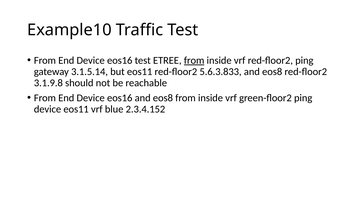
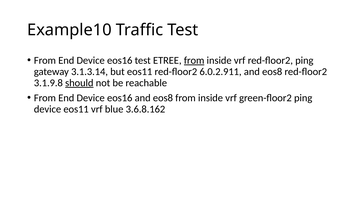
3.1.5.14: 3.1.5.14 -> 3.1.3.14
5.6.3.833: 5.6.3.833 -> 6.0.2.911
should underline: none -> present
2.3.4.152: 2.3.4.152 -> 3.6.8.162
